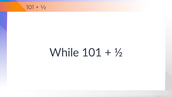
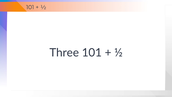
While: While -> Three
